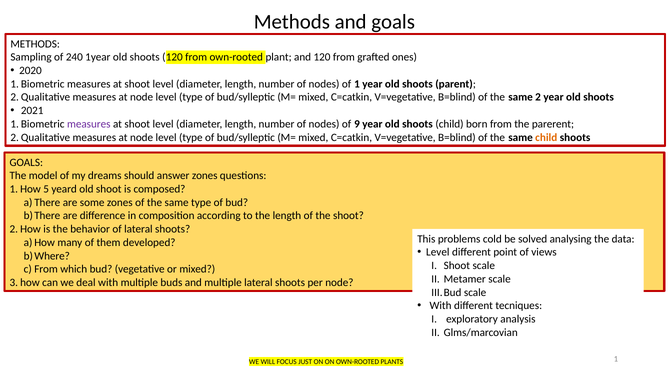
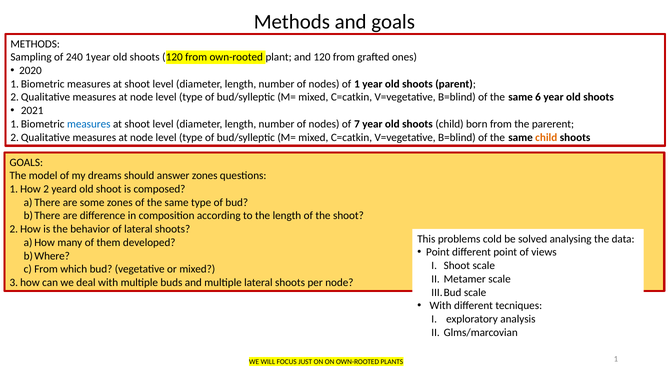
2: 2 -> 6
measures at (89, 124) colour: purple -> blue
9: 9 -> 7
5: 5 -> 2
Level at (438, 252): Level -> Point
